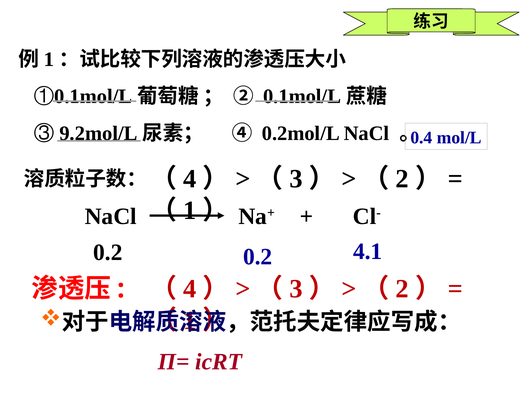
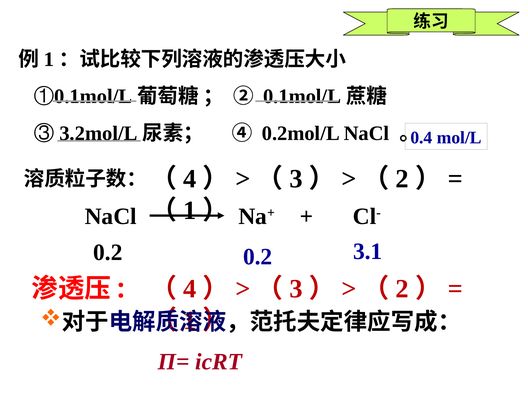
9.2mol/L: 9.2mol/L -> 3.2mol/L
4.1: 4.1 -> 3.1
